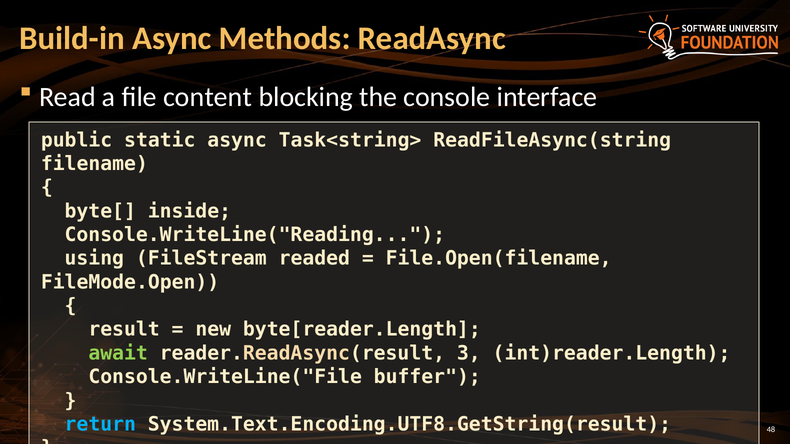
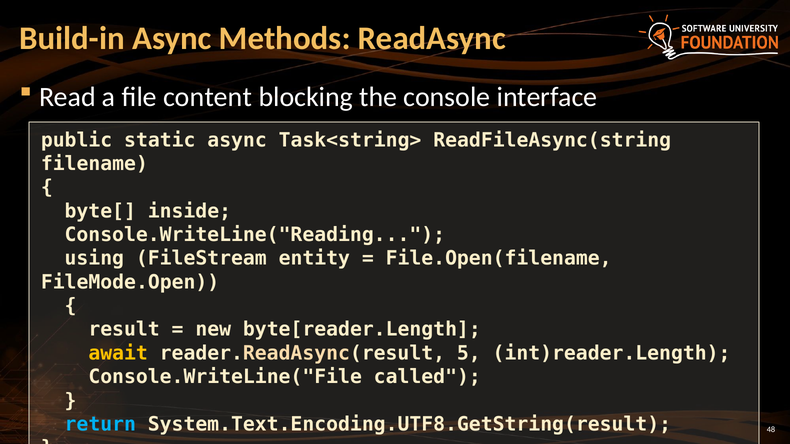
readed: readed -> entity
await colour: light green -> yellow
3: 3 -> 5
buffer: buffer -> called
